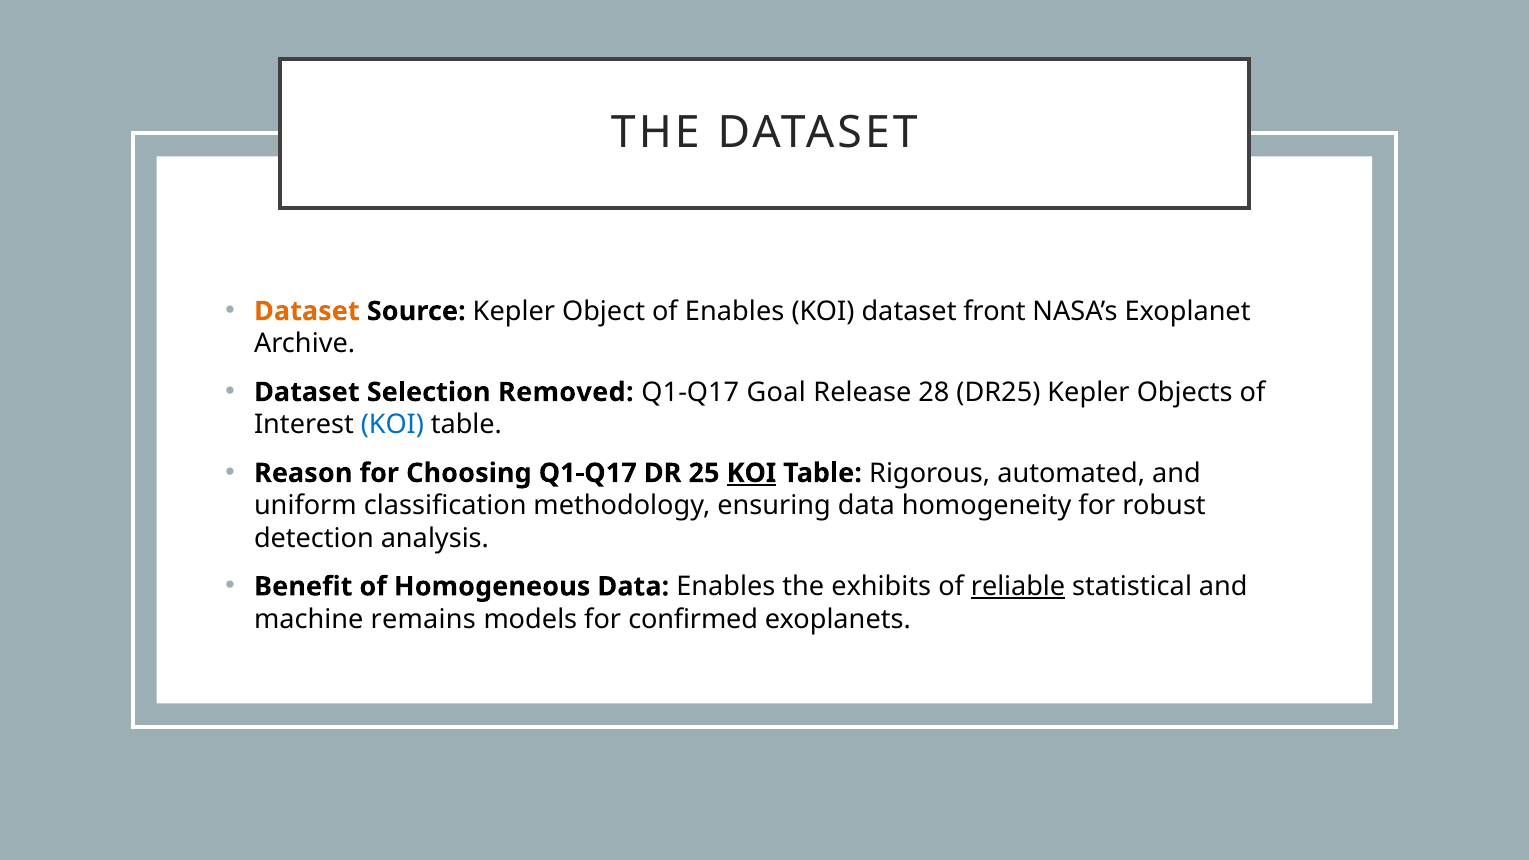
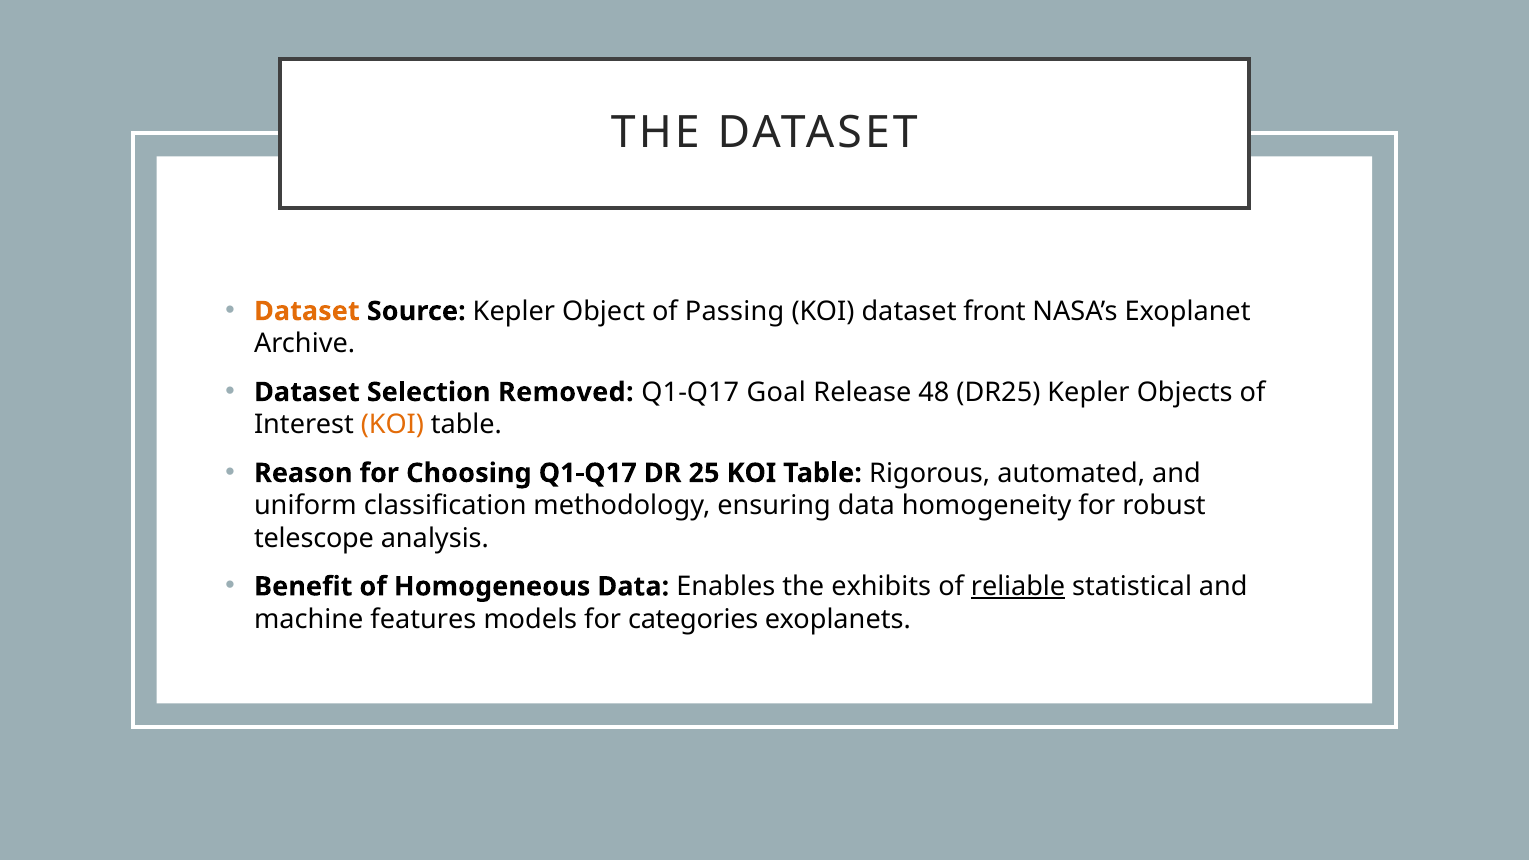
of Enables: Enables -> Passing
28: 28 -> 48
KOI at (392, 425) colour: blue -> orange
KOI at (752, 473) underline: present -> none
detection: detection -> telescope
remains: remains -> features
confirmed: confirmed -> categories
